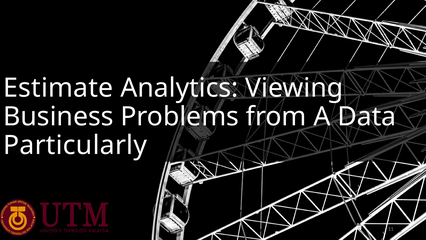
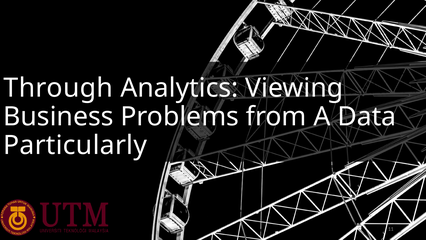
Estimate: Estimate -> Through
